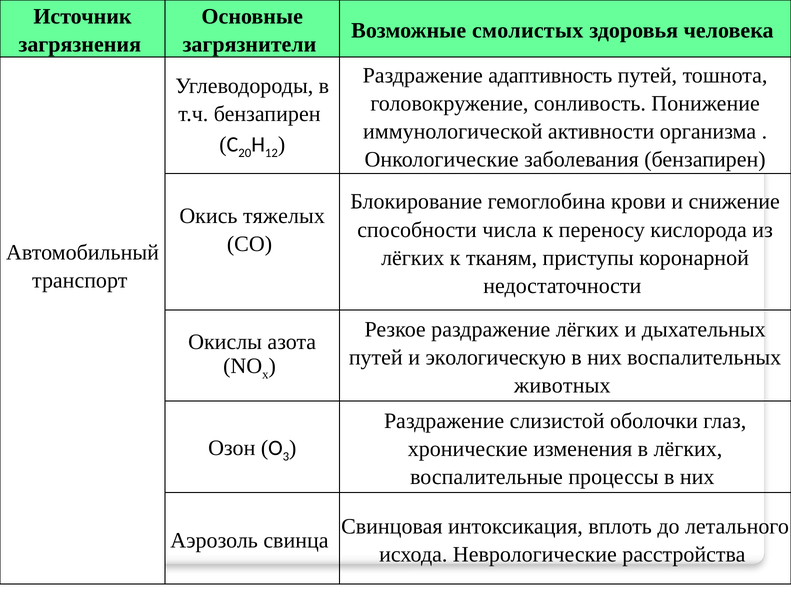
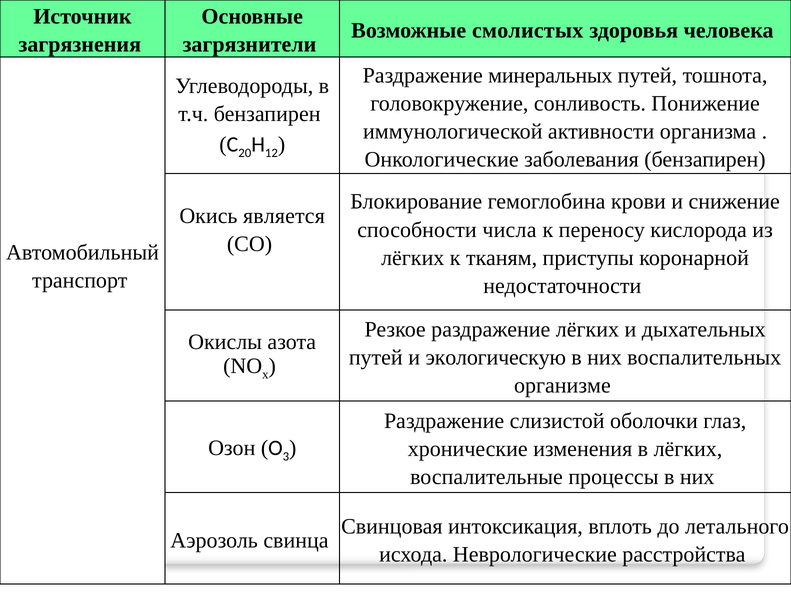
адаптивность: адаптивность -> минеральных
тяжелых: тяжелых -> является
животных: животных -> организме
